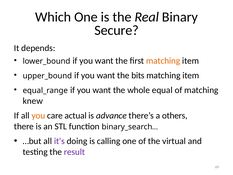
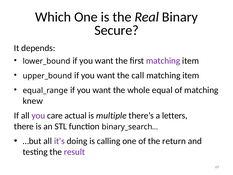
matching at (163, 61) colour: orange -> purple
bits: bits -> call
you at (38, 115) colour: orange -> purple
advance: advance -> multiple
others: others -> letters
virtual: virtual -> return
